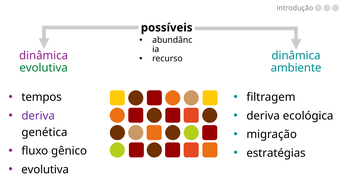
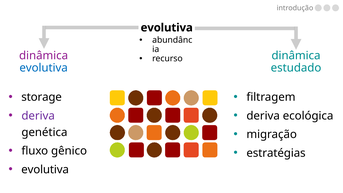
possíveis at (167, 28): possíveis -> evolutiva
evolutiva at (44, 68) colour: green -> blue
ambiente: ambiente -> estudado
tempos: tempos -> storage
